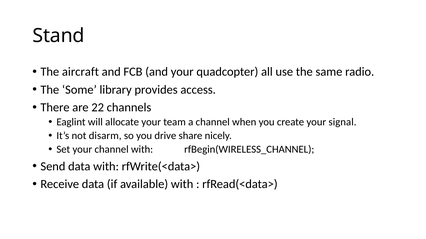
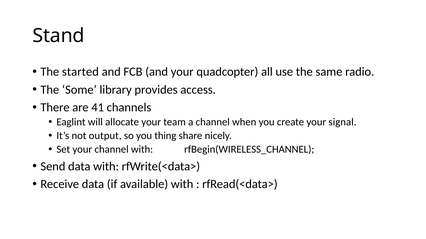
aircraft: aircraft -> started
22: 22 -> 41
disarm: disarm -> output
drive: drive -> thing
